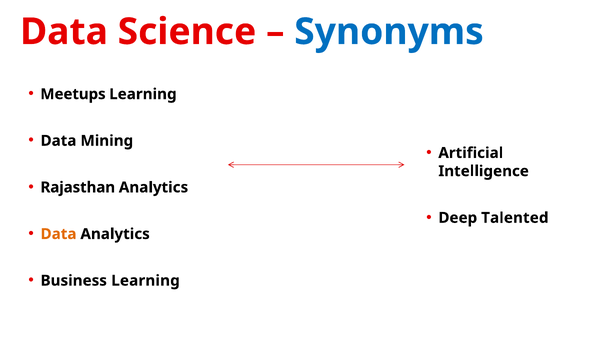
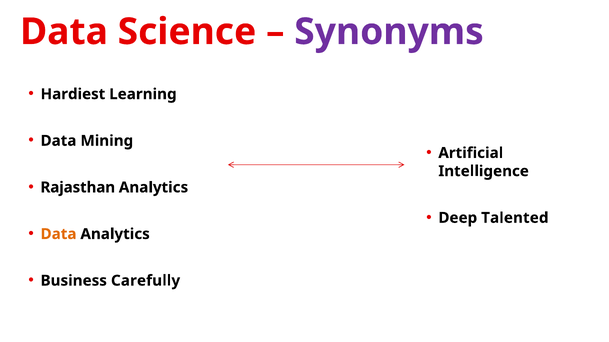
Synonyms colour: blue -> purple
Meetups: Meetups -> Hardiest
Business Learning: Learning -> Carefully
